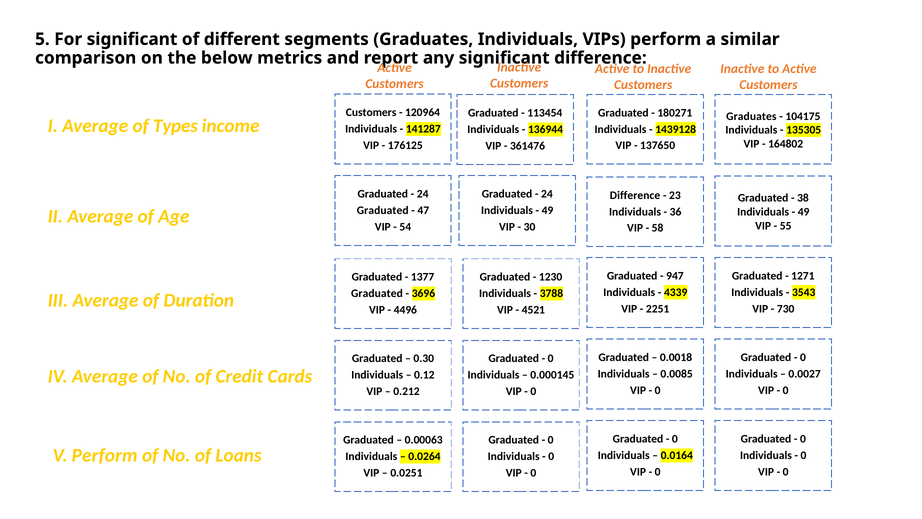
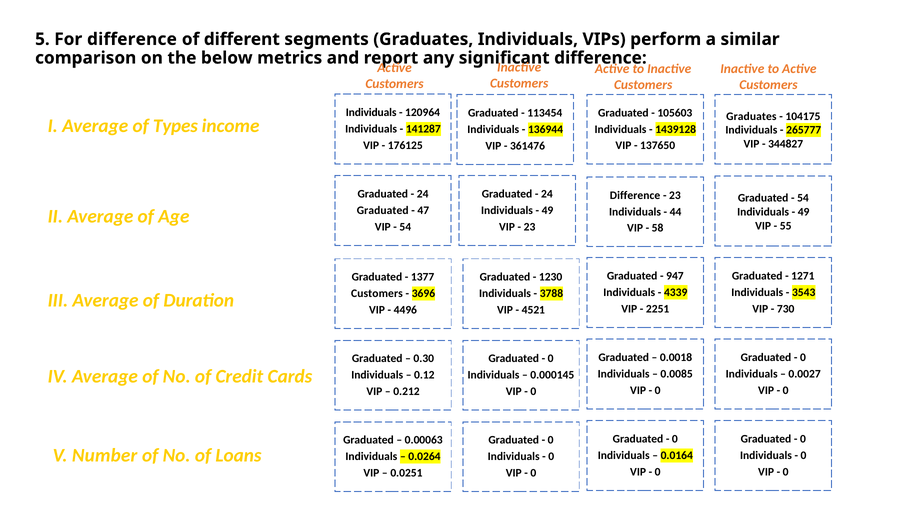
For significant: significant -> difference
Customers at (371, 113): Customers -> Individuals
180271: 180271 -> 105603
135305: 135305 -> 265777
164802: 164802 -> 344827
38 at (803, 198): 38 -> 54
36: 36 -> 44
30 at (530, 227): 30 -> 23
Graduated at (377, 293): Graduated -> Customers
V Perform: Perform -> Number
